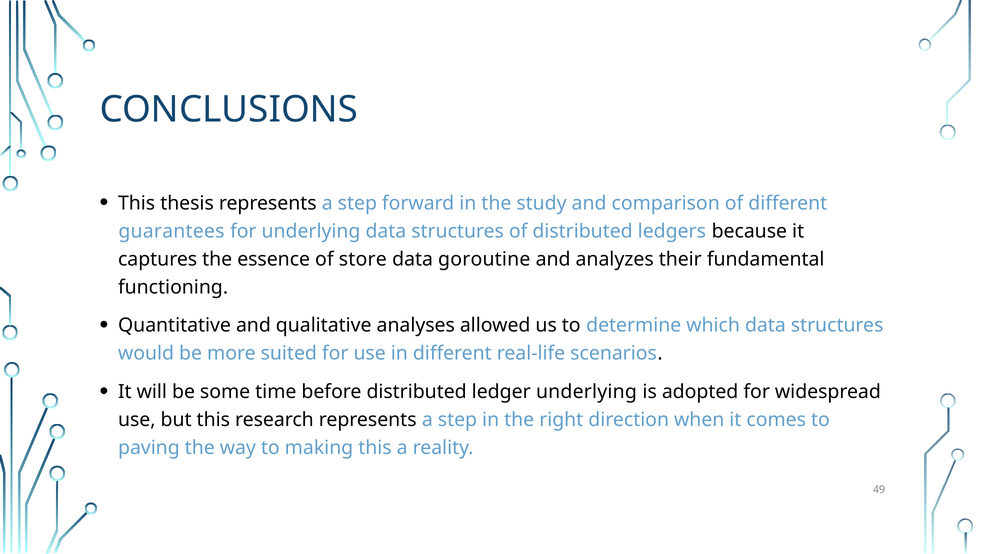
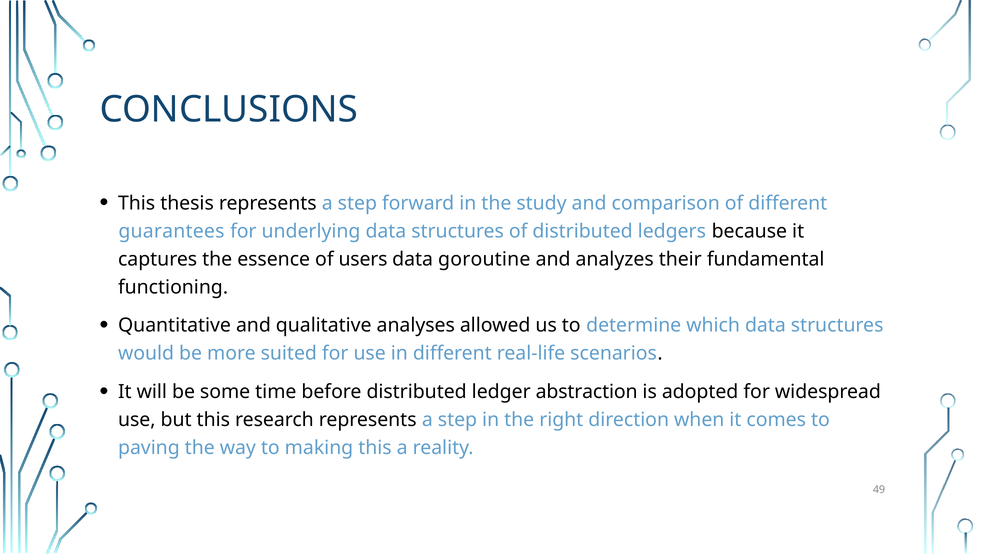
store: store -> users
ledger underlying: underlying -> abstraction
